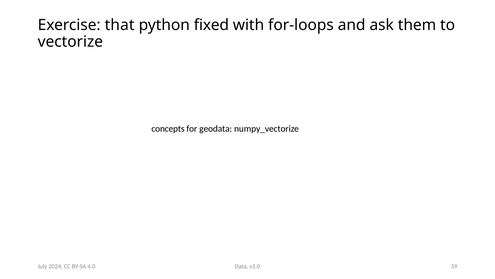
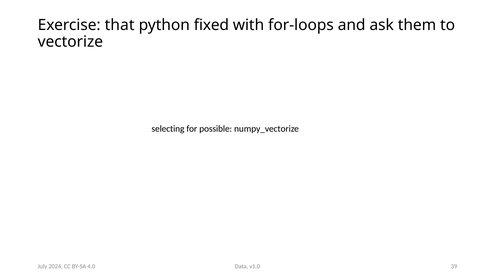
concepts: concepts -> selecting
geodata: geodata -> possible
